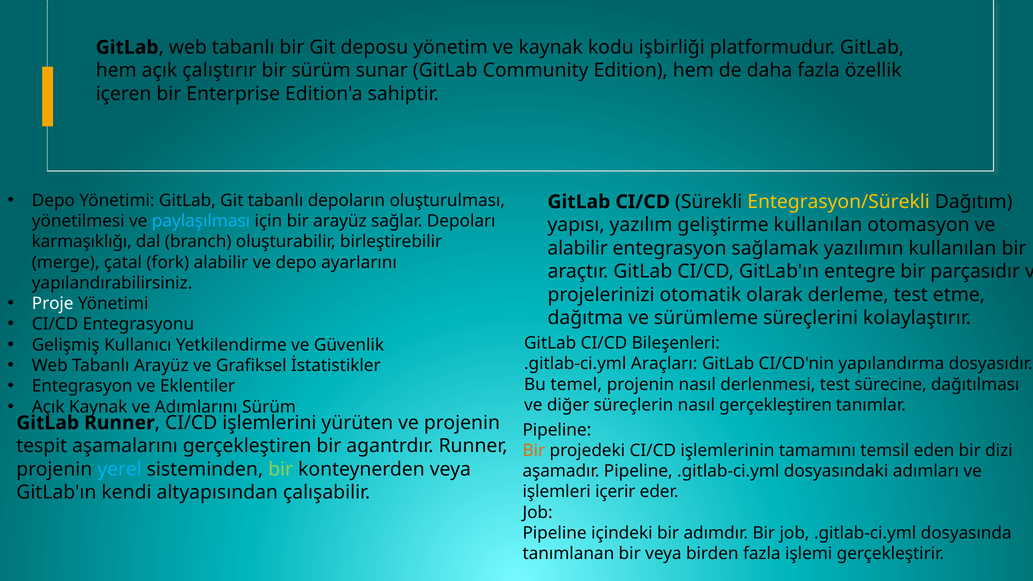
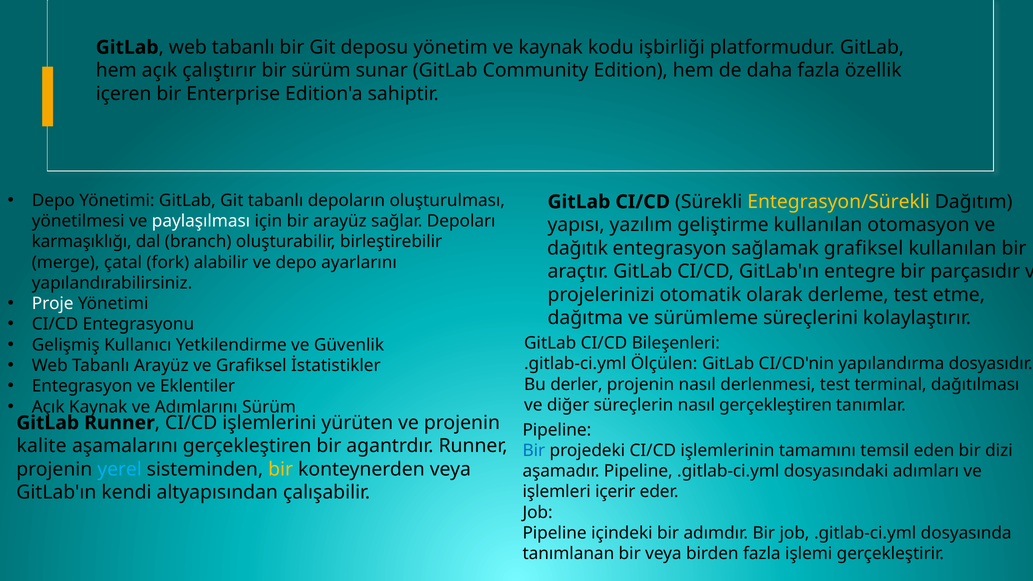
paylaşılması colour: light blue -> white
alabilir at (578, 248): alabilir -> dağıtık
sağlamak yazılımın: yazılımın -> grafiksel
Araçları: Araçları -> Ölçülen
temel: temel -> derler
sürecine: sürecine -> terminal
tespit: tespit -> kalite
Bir at (534, 451) colour: orange -> blue
bir at (281, 469) colour: light green -> yellow
